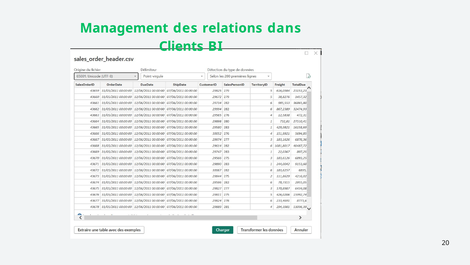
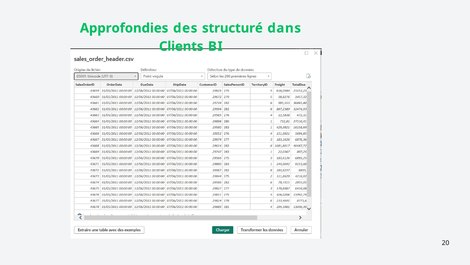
Management: Management -> Approfondies
relations: relations -> structuré
